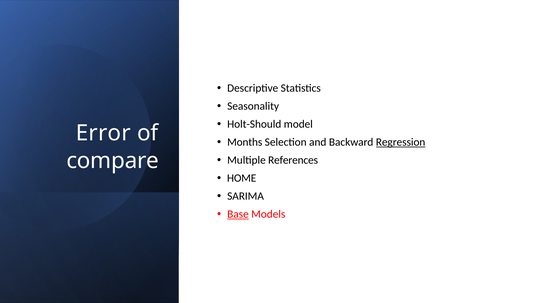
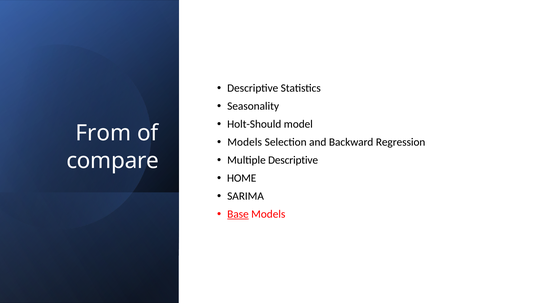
Error: Error -> From
Months at (245, 143): Months -> Models
Regression underline: present -> none
Multiple References: References -> Descriptive
